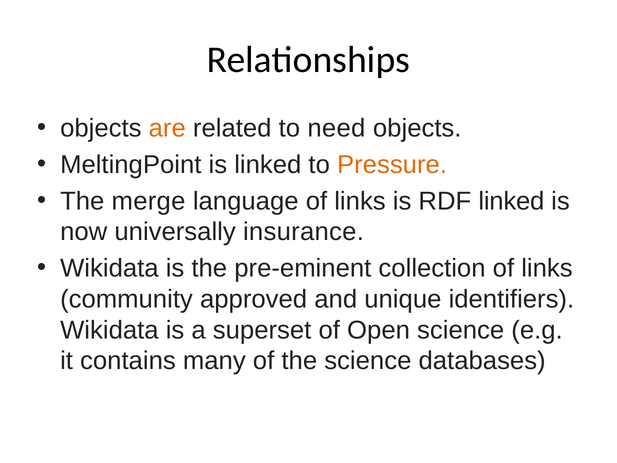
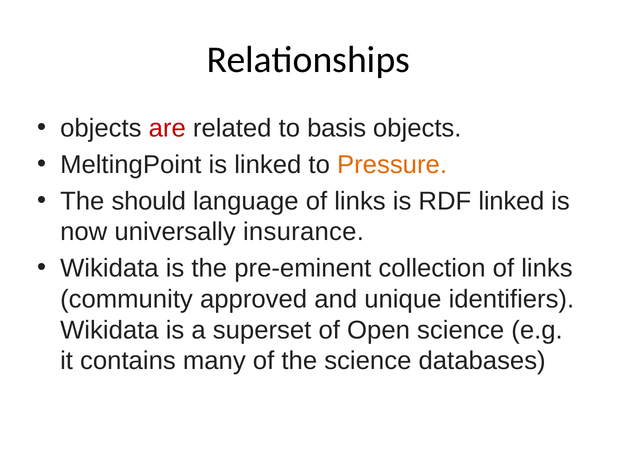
are colour: orange -> red
need: need -> basis
merge: merge -> should
